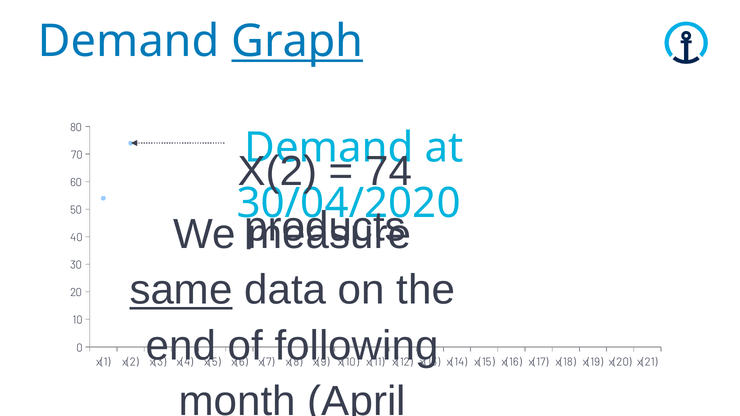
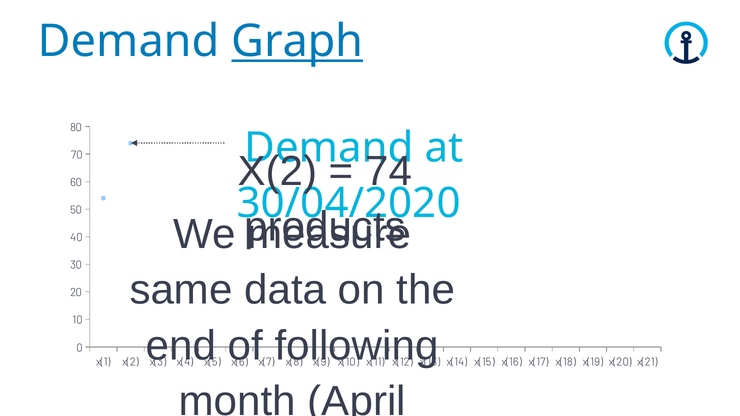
same underline: present -> none
